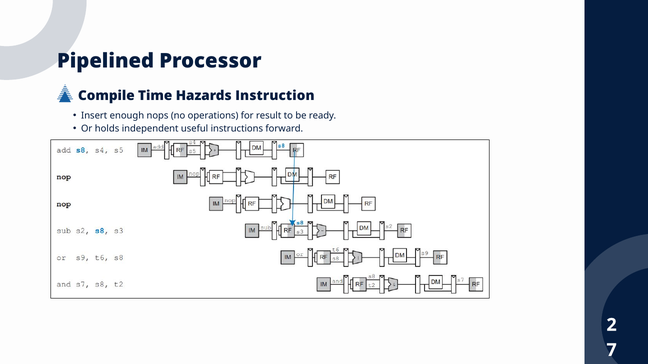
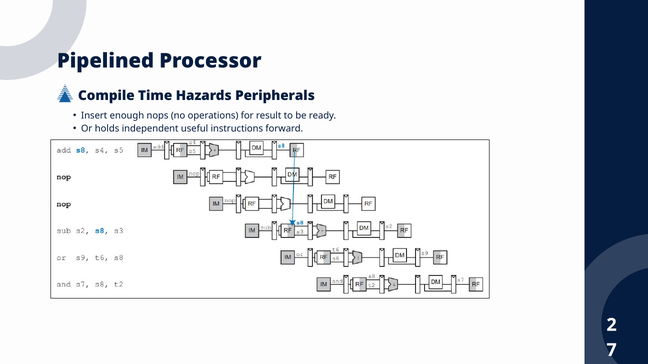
Instruction: Instruction -> Peripherals
